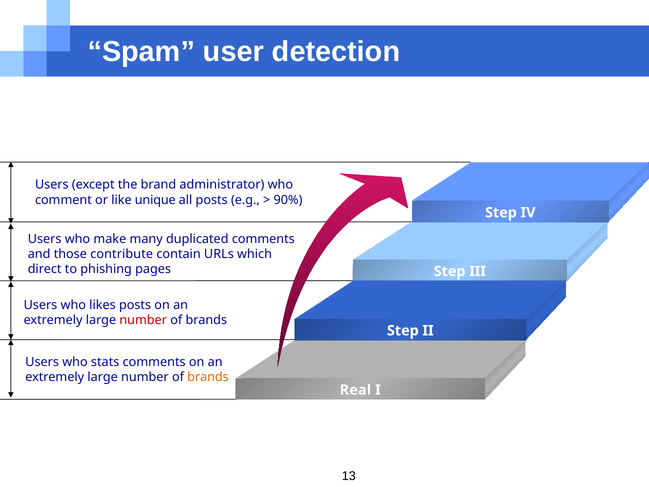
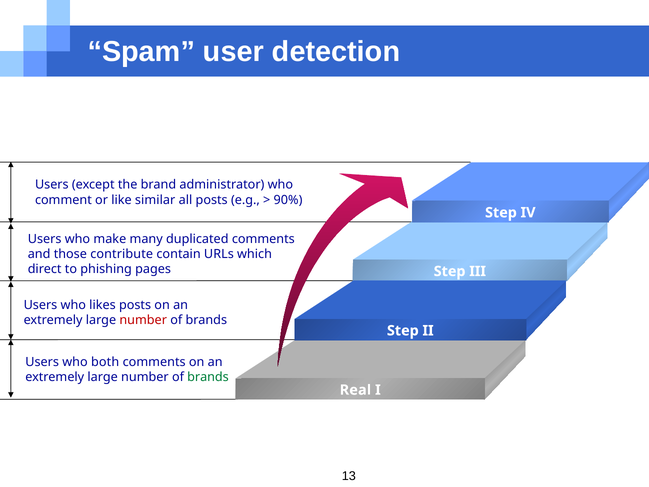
unique: unique -> similar
stats: stats -> both
brands at (208, 377) colour: orange -> green
